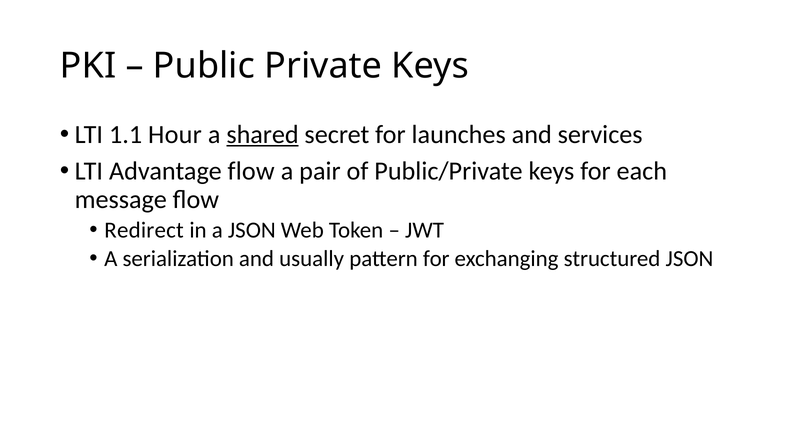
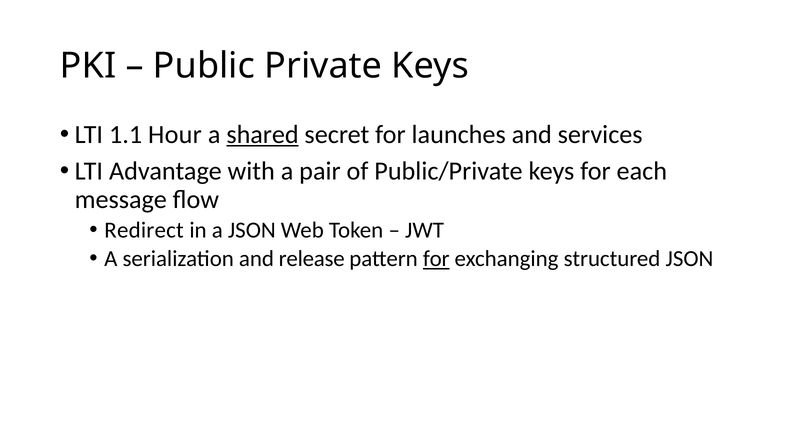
Advantage flow: flow -> with
usually: usually -> release
for at (436, 259) underline: none -> present
